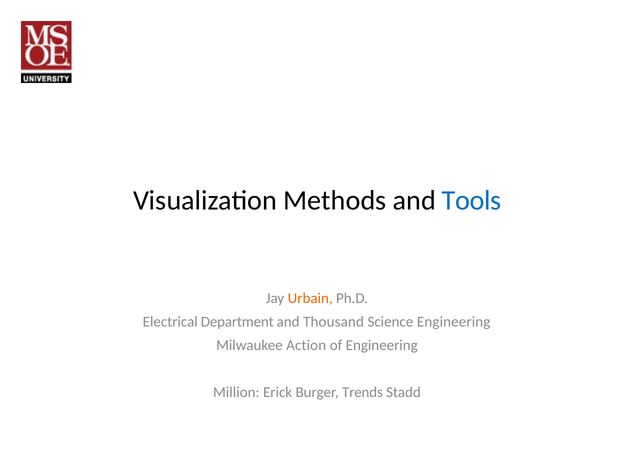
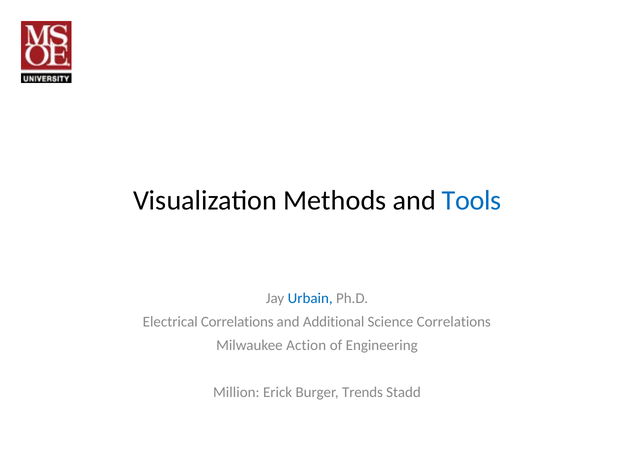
Urbain colour: orange -> blue
Electrical Department: Department -> Correlations
Thousand: Thousand -> Additional
Science Engineering: Engineering -> Correlations
